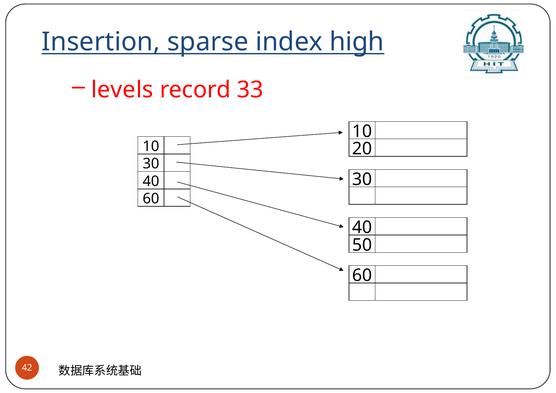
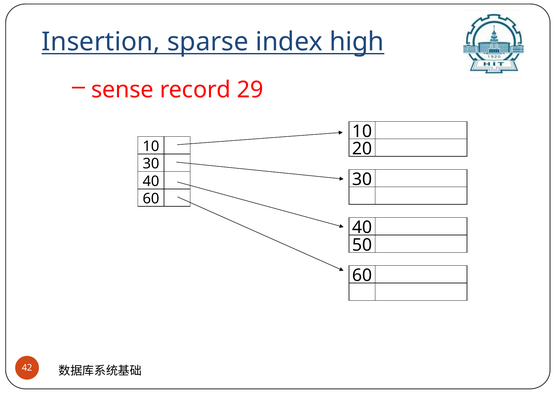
levels: levels -> sense
33: 33 -> 29
